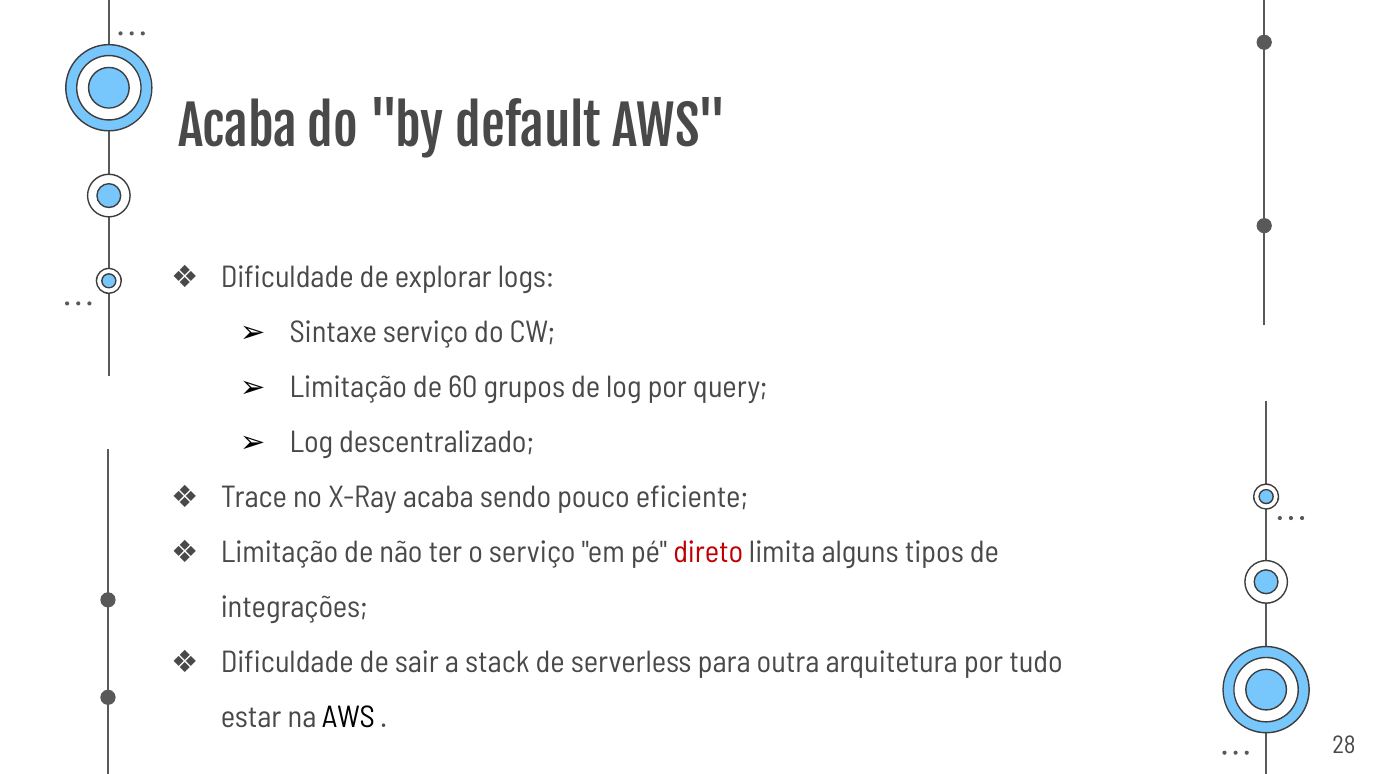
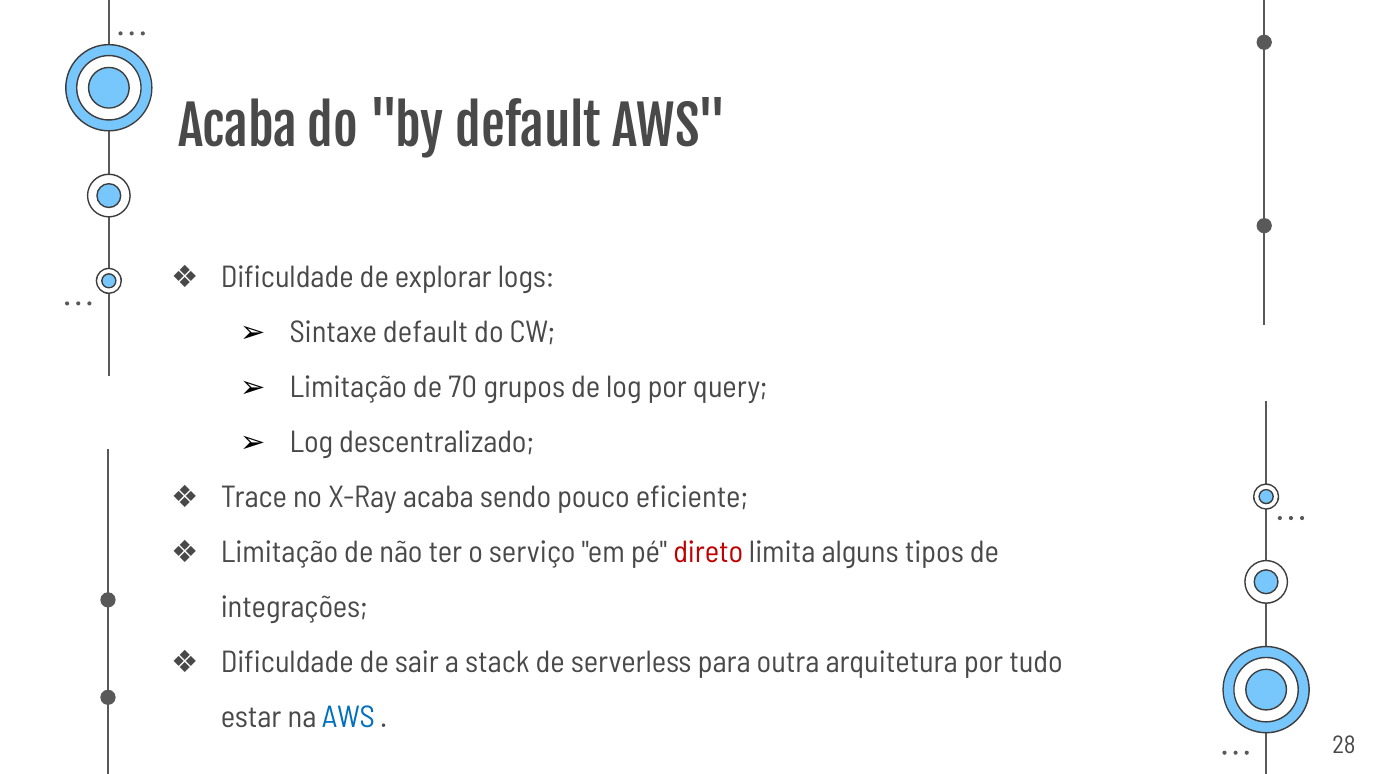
Sintaxe serviço: serviço -> default
60: 60 -> 70
AWS at (348, 717) colour: black -> blue
